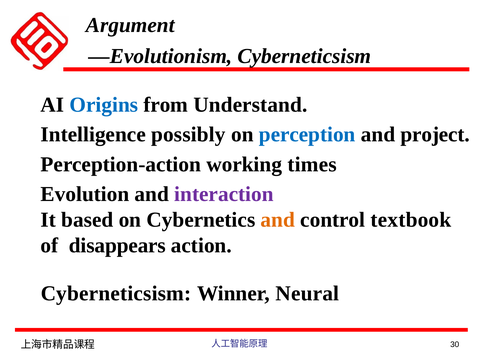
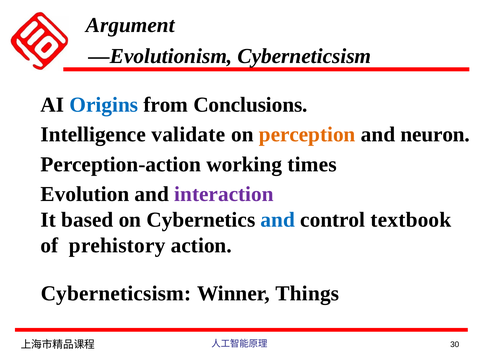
Understand: Understand -> Conclusions
possibly: possibly -> validate
perception colour: blue -> orange
project: project -> neuron
and at (278, 219) colour: orange -> blue
disappears: disappears -> prehistory
Neural: Neural -> Things
